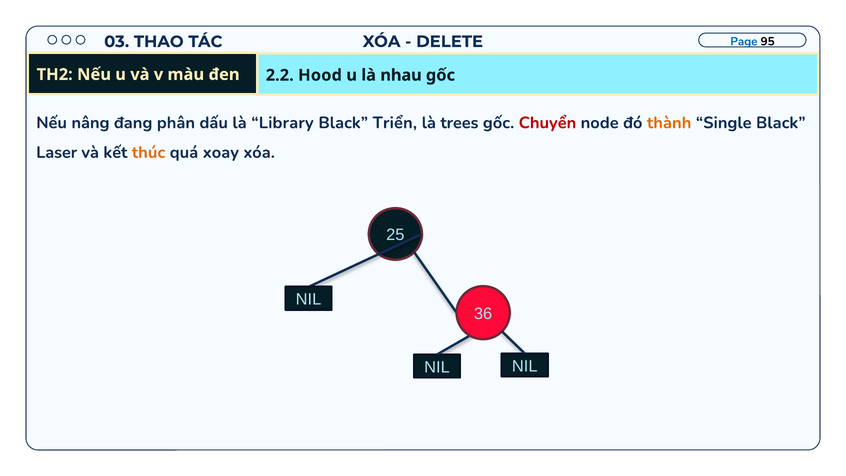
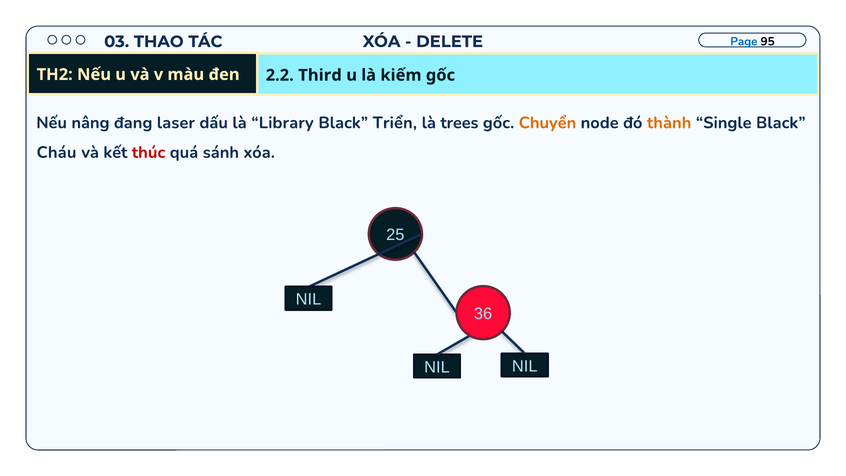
Hood: Hood -> Third
nhau: nhau -> kiếm
phân: phân -> laser
Chuyển colour: red -> orange
Laser: Laser -> Cháu
thúc colour: orange -> red
xoay: xoay -> sánh
